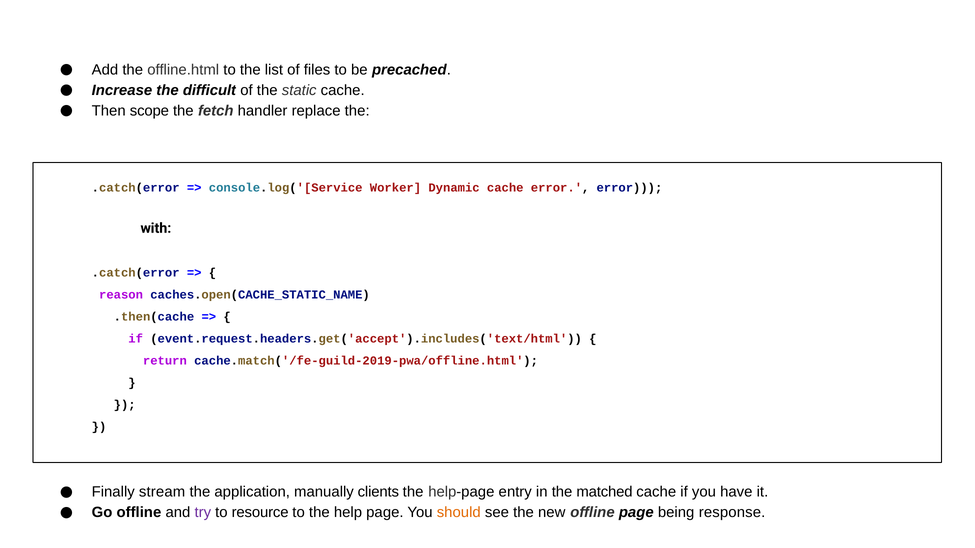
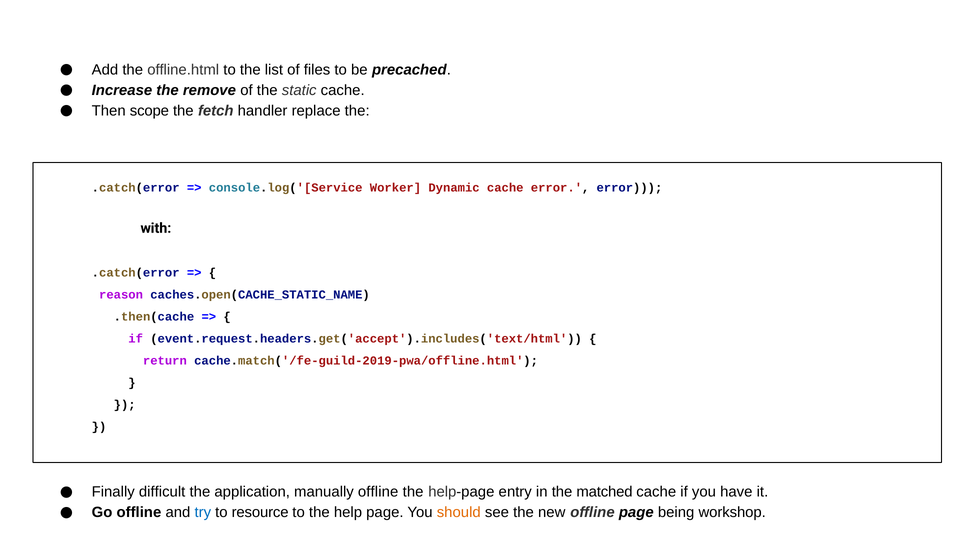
difficult: difficult -> remove
stream: stream -> difficult
manually clients: clients -> offline
try colour: purple -> blue
response: response -> workshop
